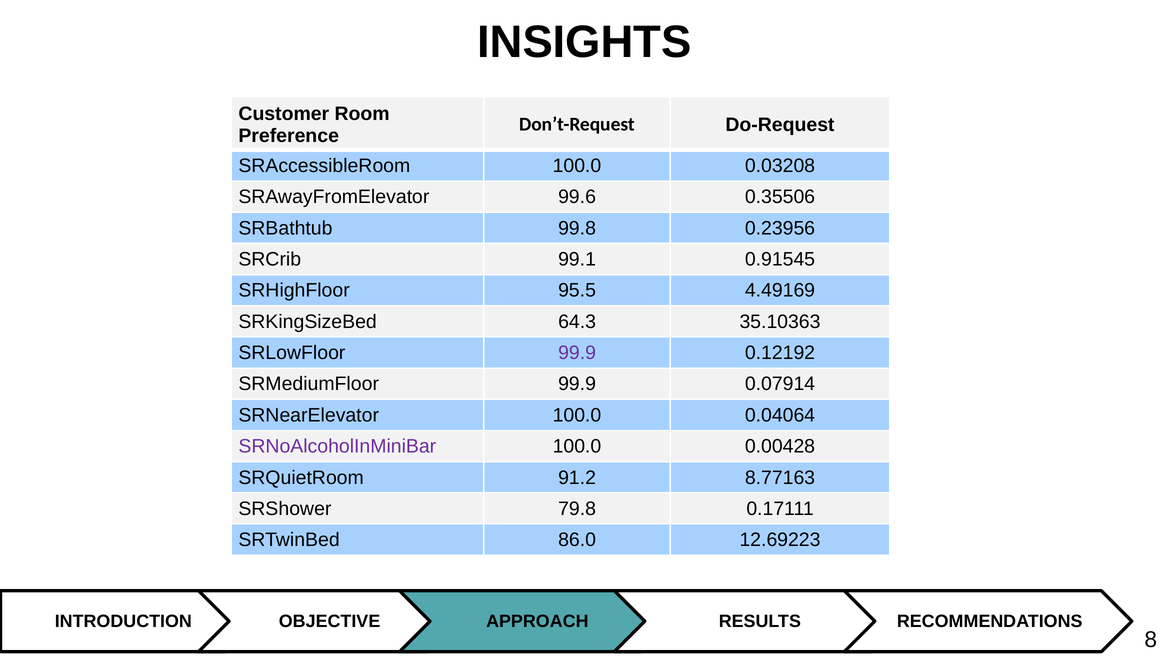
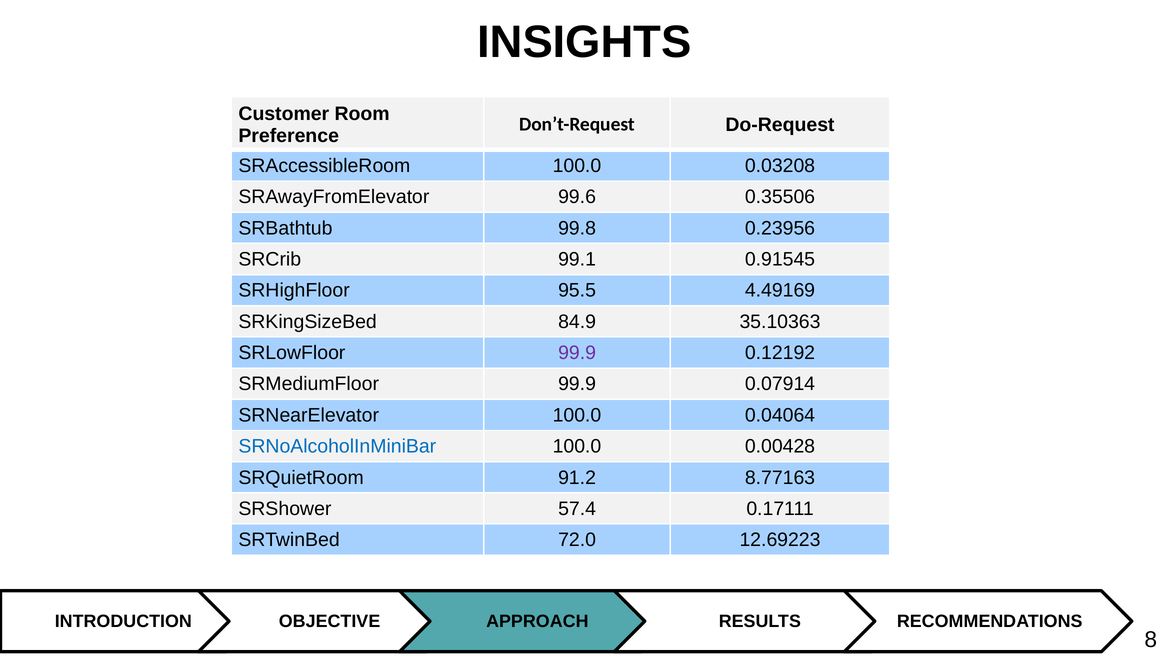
64.3: 64.3 -> 84.9
SRNoAlcoholInMiniBar colour: purple -> blue
79.8: 79.8 -> 57.4
86.0: 86.0 -> 72.0
